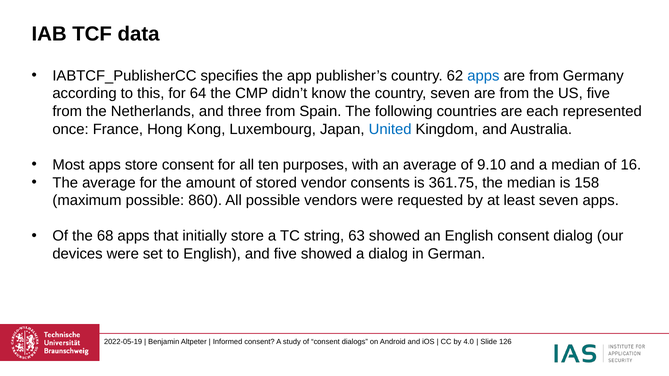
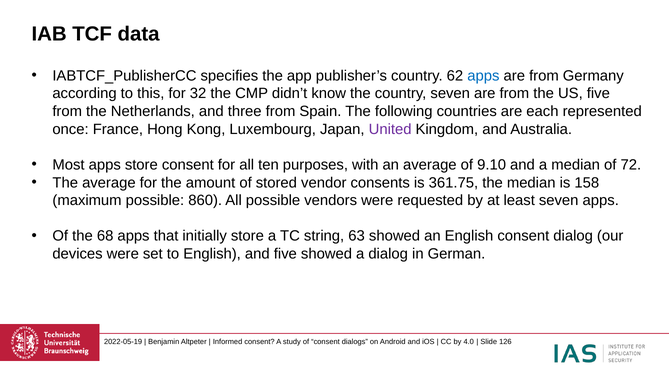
64: 64 -> 32
United colour: blue -> purple
16: 16 -> 72
